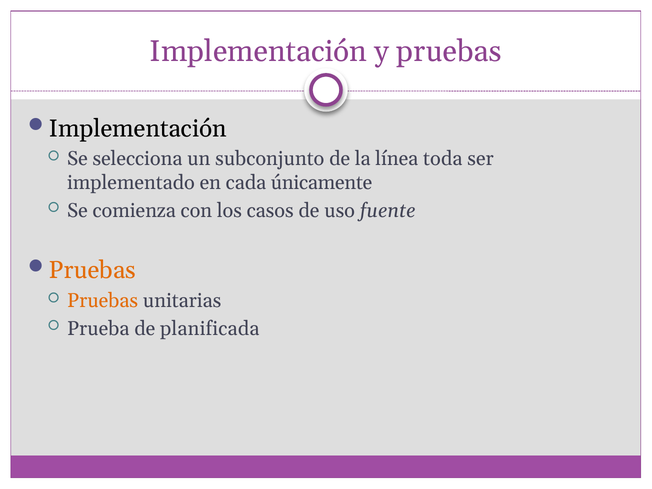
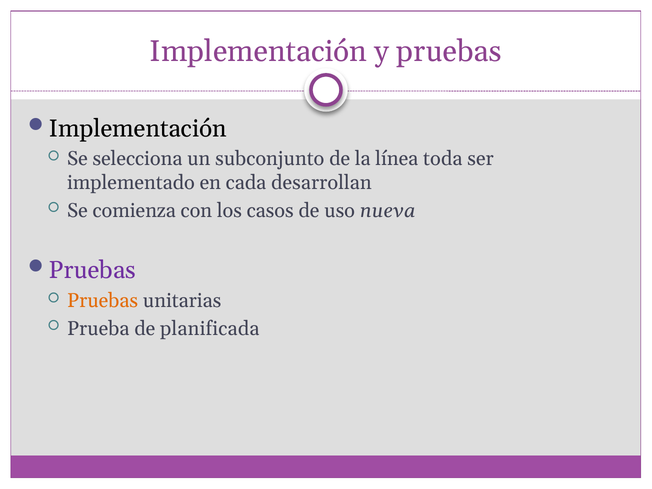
únicamente: únicamente -> desarrollan
fuente: fuente -> nueva
Pruebas at (92, 270) colour: orange -> purple
